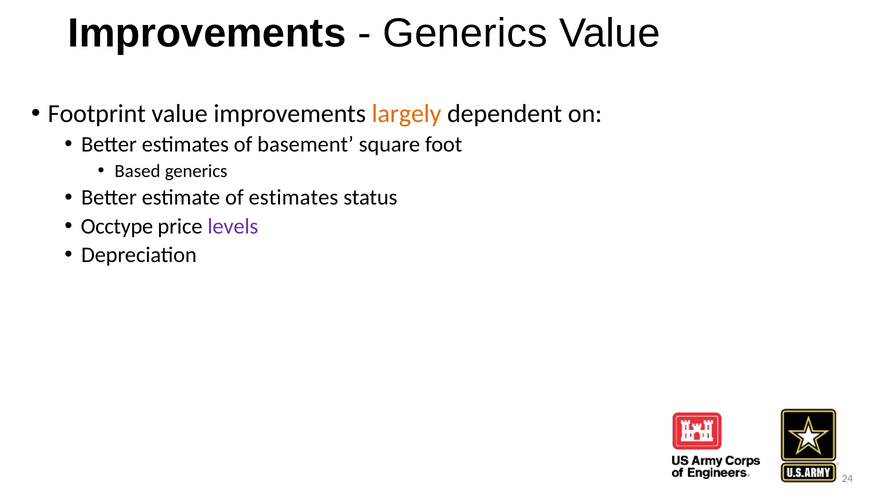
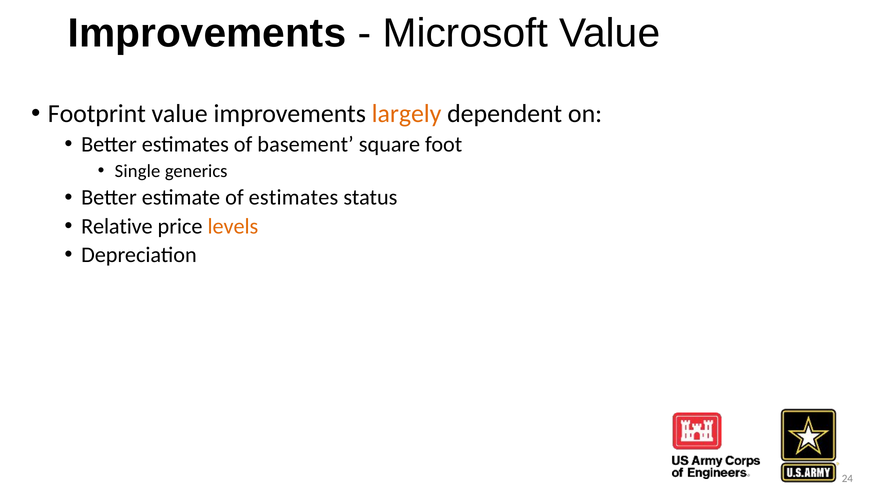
Generics at (465, 33): Generics -> Microsoft
Based: Based -> Single
Occtype: Occtype -> Relative
levels colour: purple -> orange
